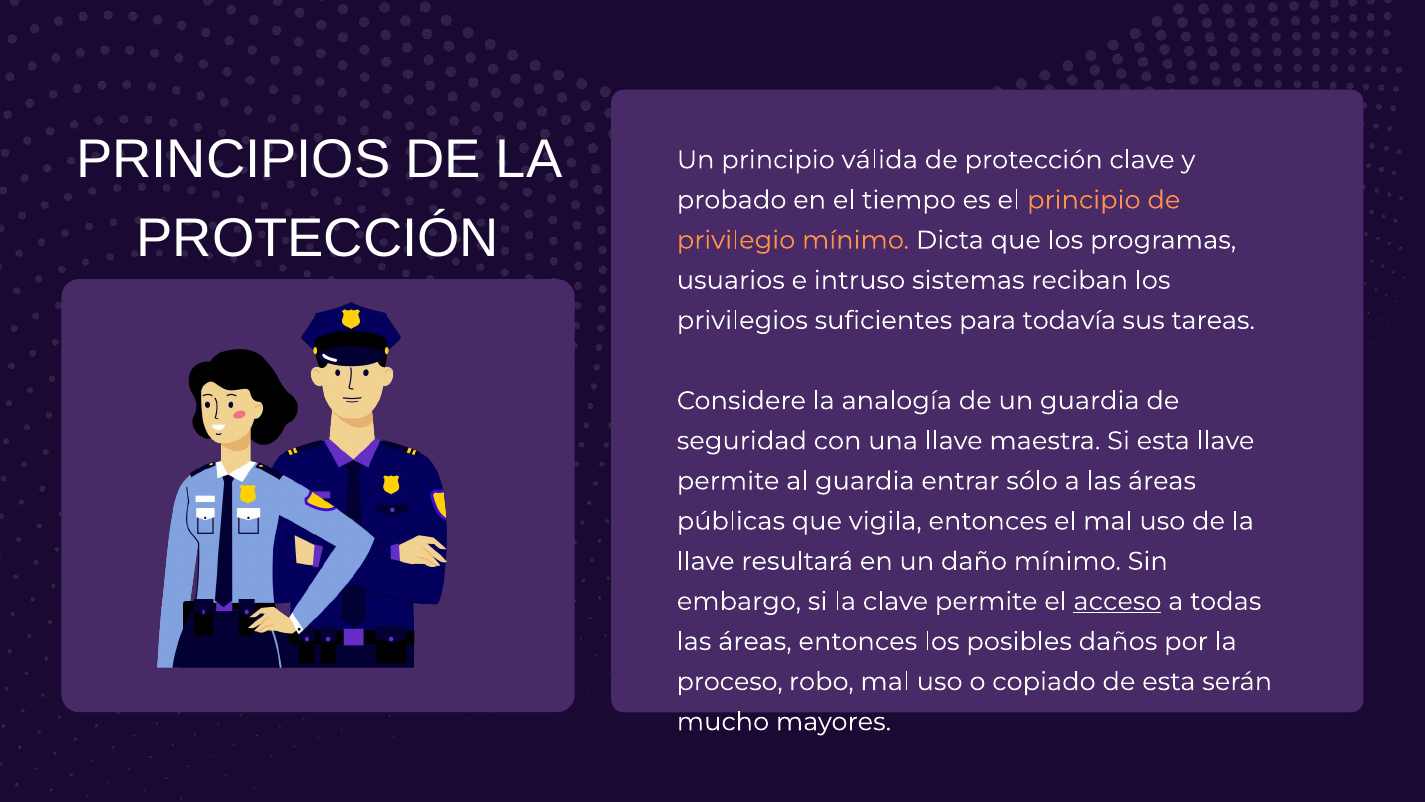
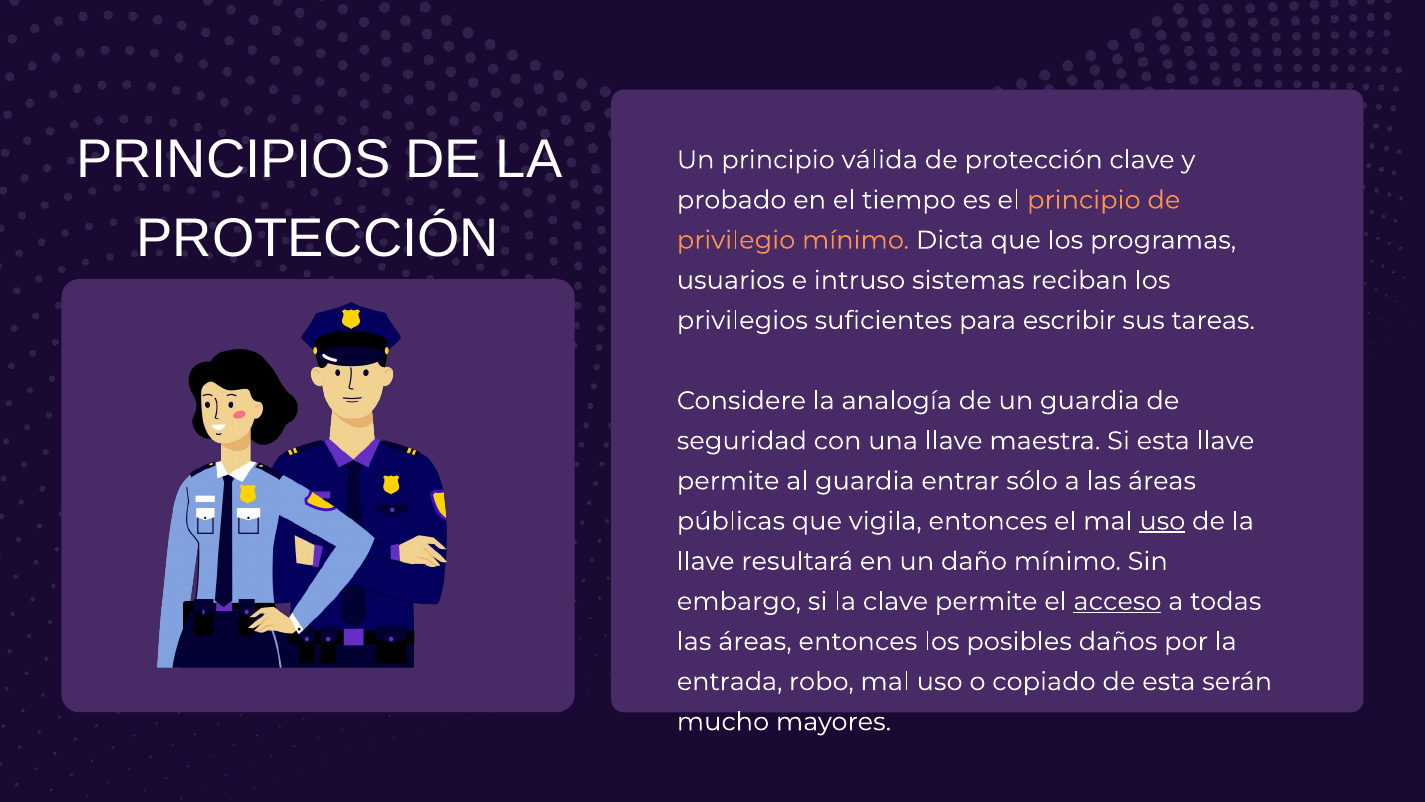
todavía: todavía -> escribir
uso at (1162, 521) underline: none -> present
proceso: proceso -> entrada
